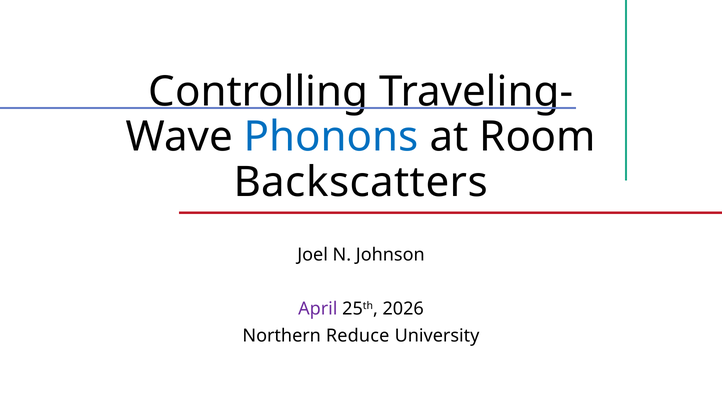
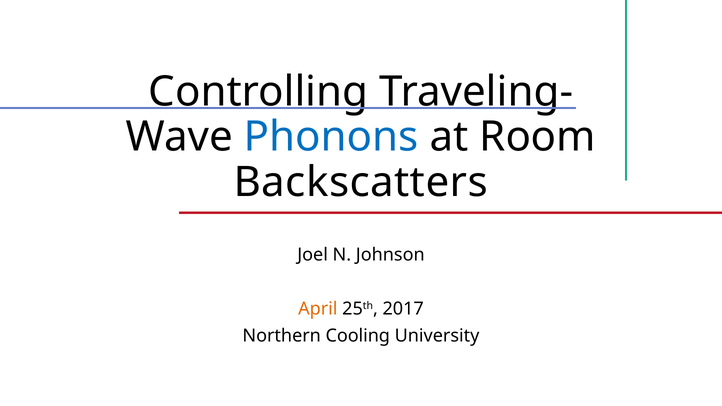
April colour: purple -> orange
2026: 2026 -> 2017
Reduce: Reduce -> Cooling
